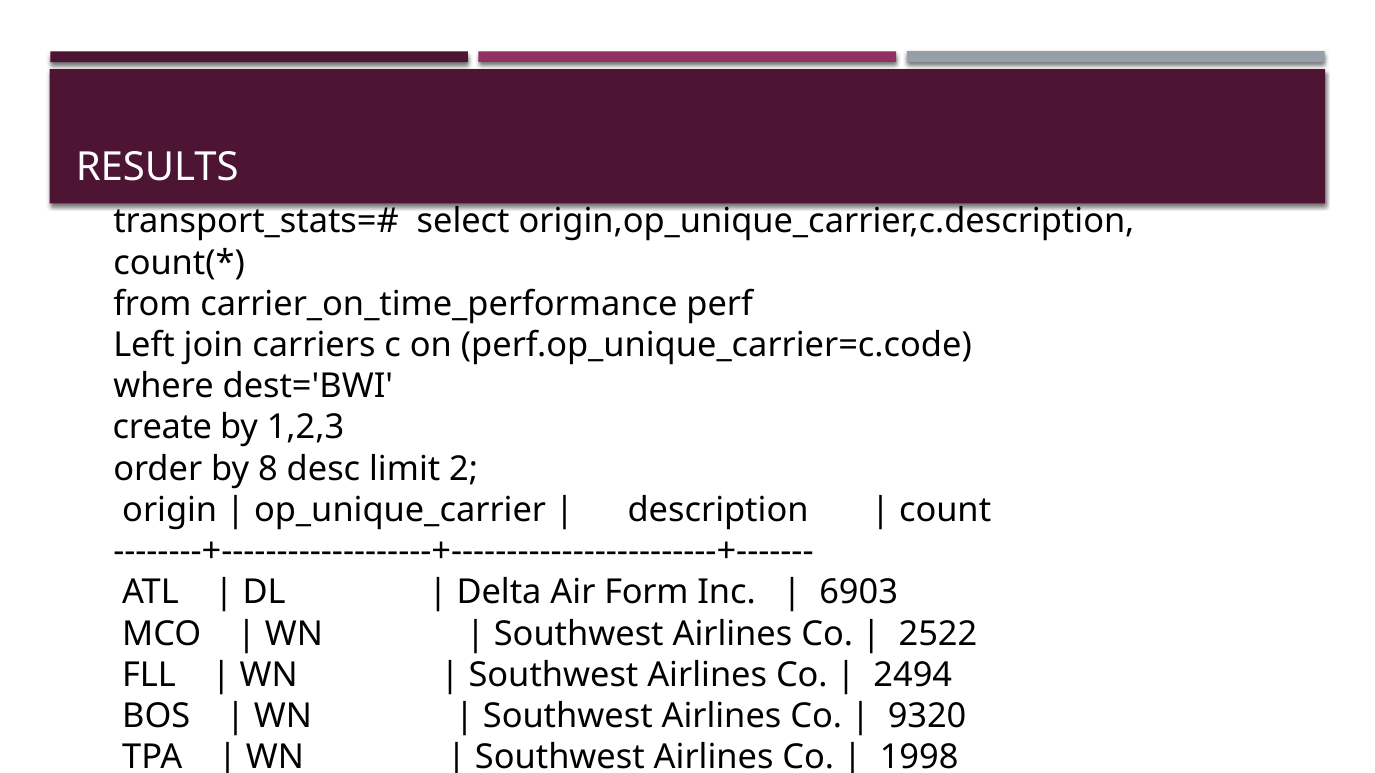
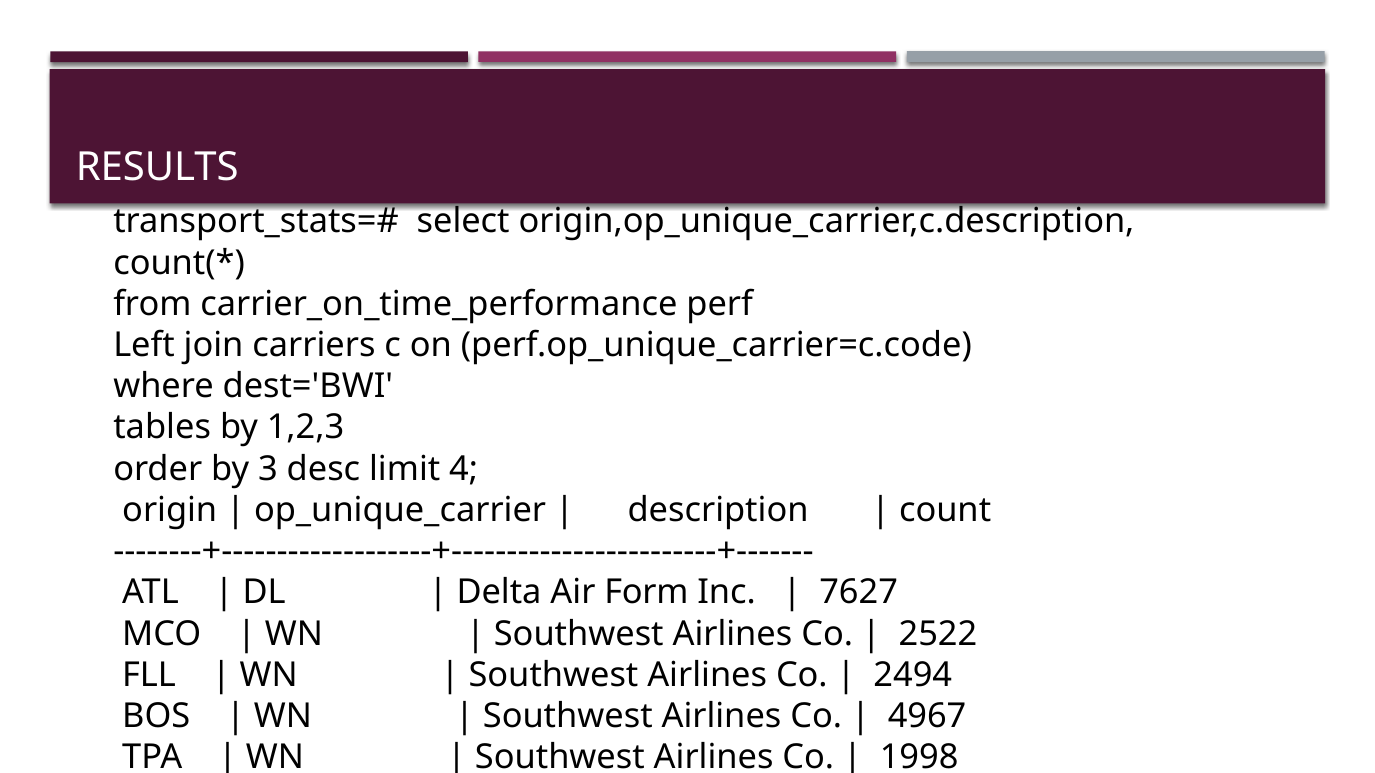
create: create -> tables
8: 8 -> 3
2: 2 -> 4
6903: 6903 -> 7627
9320: 9320 -> 4967
